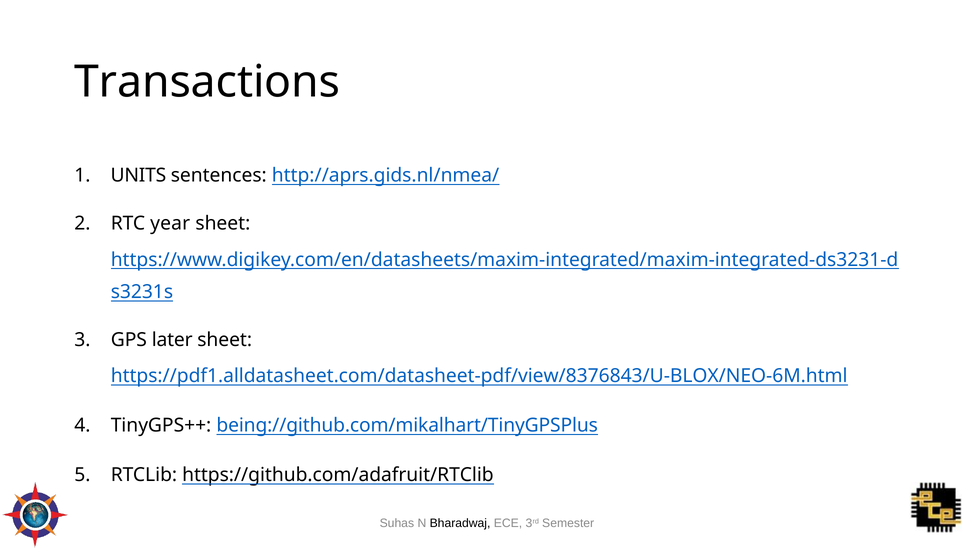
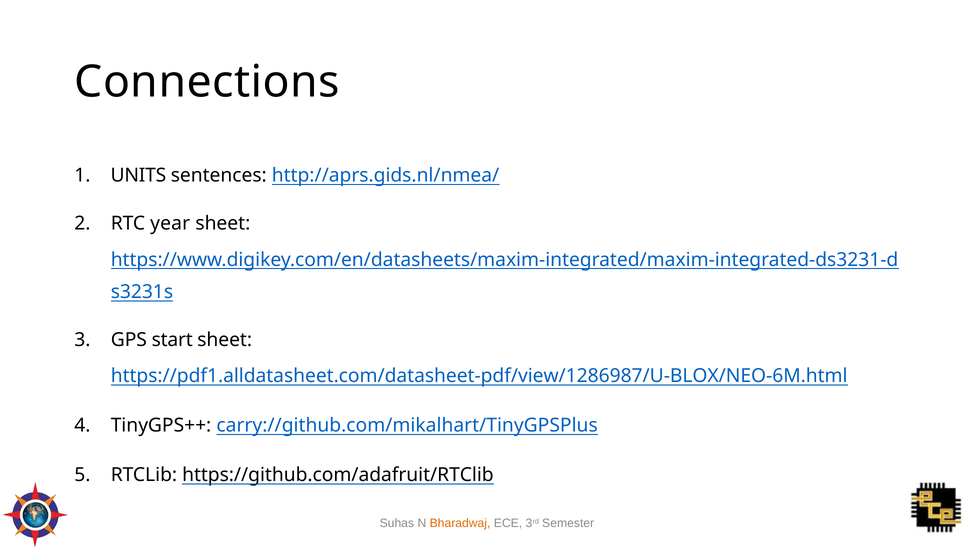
Transactions: Transactions -> Connections
later: later -> start
https://pdf1.alldatasheet.com/datasheet-pdf/view/8376843/U-BLOX/NEO-6M.html: https://pdf1.alldatasheet.com/datasheet-pdf/view/8376843/U-BLOX/NEO-6M.html -> https://pdf1.alldatasheet.com/datasheet-pdf/view/1286987/U-BLOX/NEO-6M.html
being://github.com/mikalhart/TinyGPSPlus: being://github.com/mikalhart/TinyGPSPlus -> carry://github.com/mikalhart/TinyGPSPlus
Bharadwaj colour: black -> orange
